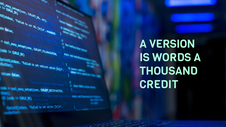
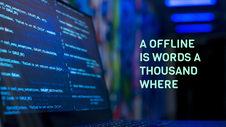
VERSION: VERSION -> OFFLINE
CREDIT: CREDIT -> WHERE
